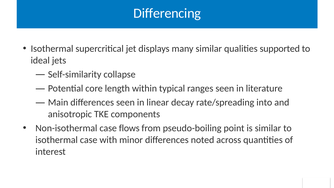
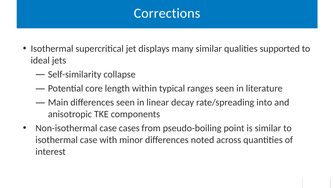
Differencing: Differencing -> Corrections
flows: flows -> cases
